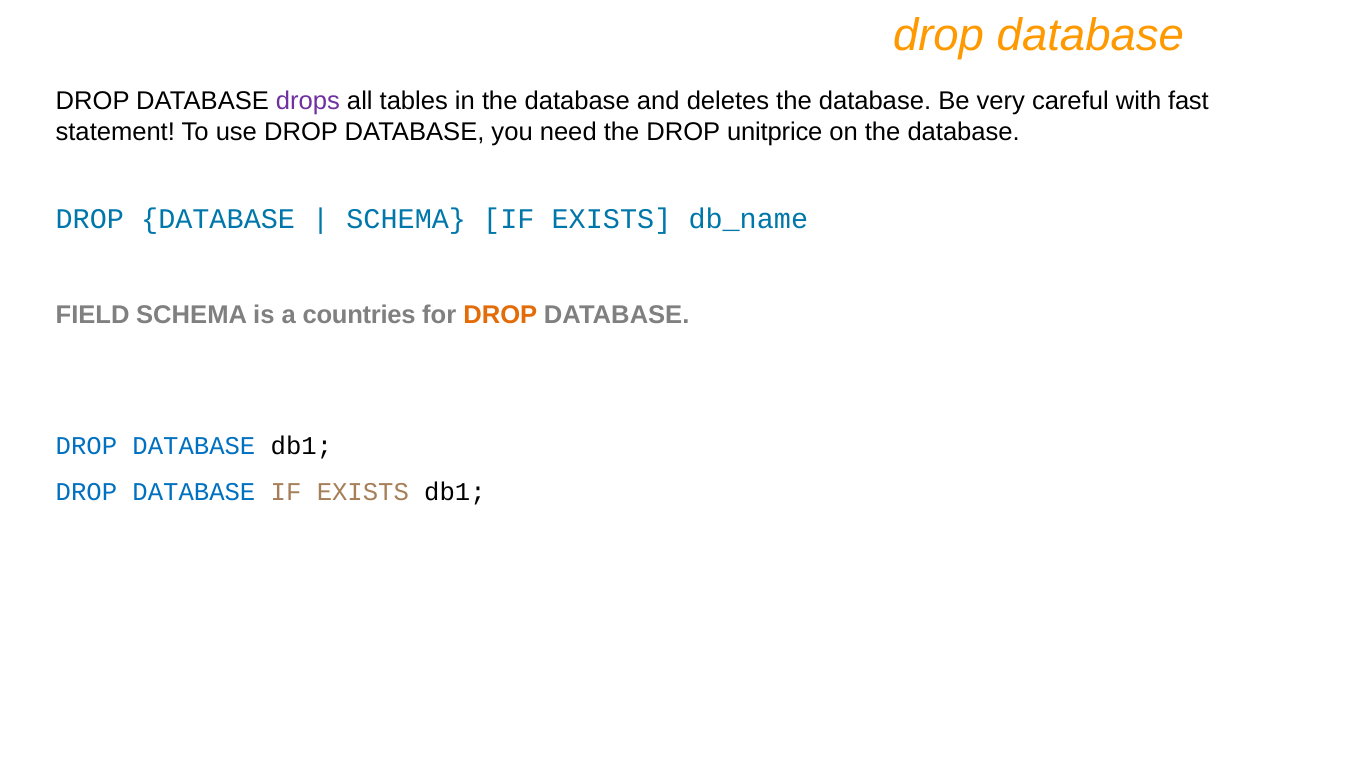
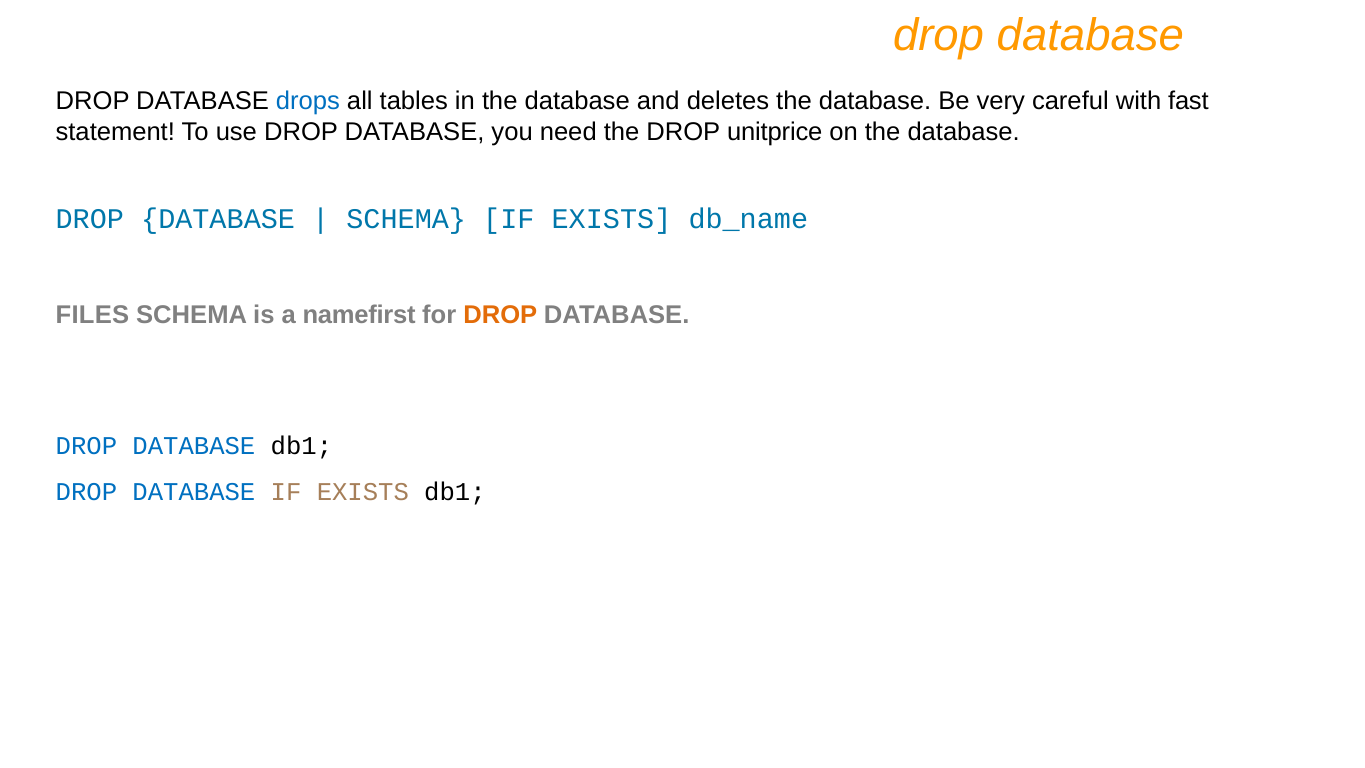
drops colour: purple -> blue
FIELD: FIELD -> FILES
countries: countries -> namefirst
